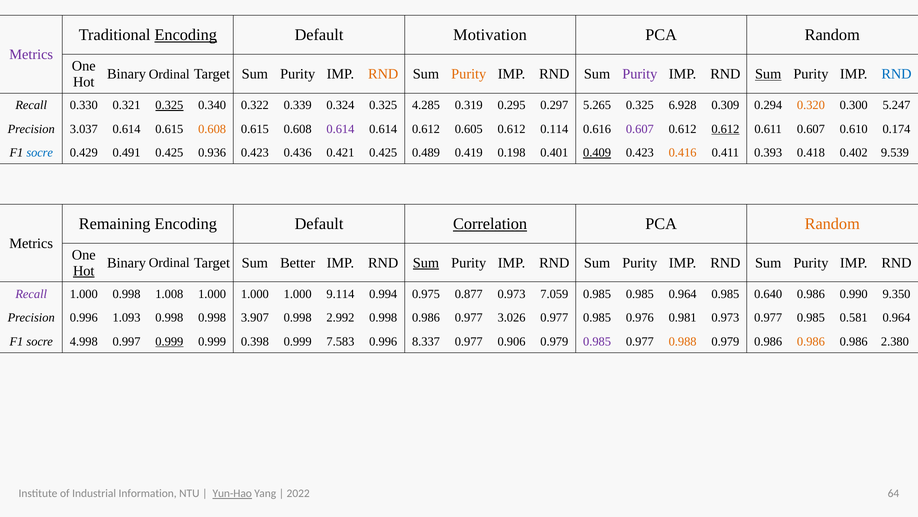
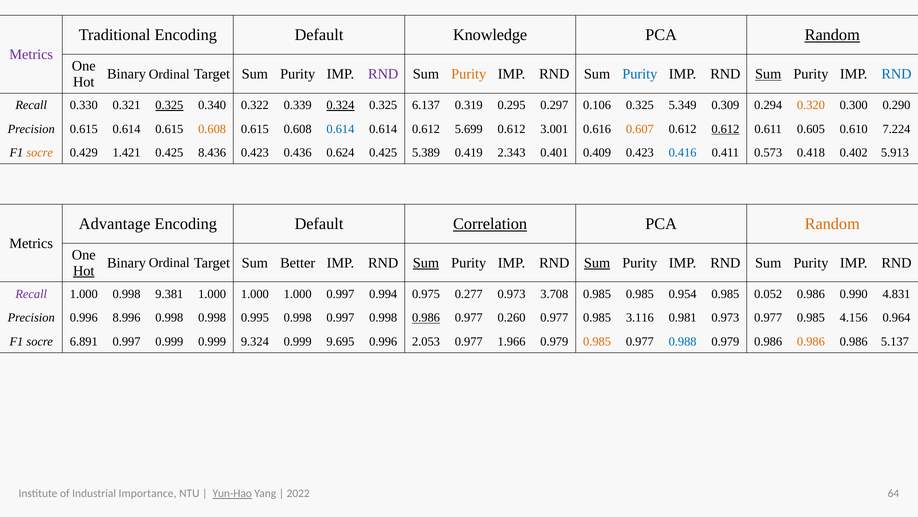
Encoding at (186, 35) underline: present -> none
Motivation: Motivation -> Knowledge
Random at (832, 35) underline: none -> present
RND at (383, 74) colour: orange -> purple
Purity at (640, 74) colour: purple -> blue
0.324 underline: none -> present
4.285: 4.285 -> 6.137
5.265: 5.265 -> 0.106
6.928: 6.928 -> 5.349
5.247: 5.247 -> 0.290
Precision 3.037: 3.037 -> 0.615
0.614 at (340, 129) colour: purple -> blue
0.605: 0.605 -> 5.699
0.114: 0.114 -> 3.001
0.607 at (640, 129) colour: purple -> orange
0.611 0.607: 0.607 -> 0.605
0.174: 0.174 -> 7.224
socre at (40, 152) colour: blue -> orange
0.491: 0.491 -> 1.421
0.936: 0.936 -> 8.436
0.421: 0.421 -> 0.624
0.489: 0.489 -> 5.389
0.198: 0.198 -> 2.343
0.409 underline: present -> none
0.416 colour: orange -> blue
0.393: 0.393 -> 0.573
9.539: 9.539 -> 5.913
Remaining: Remaining -> Advantage
Sum at (597, 263) underline: none -> present
1.008: 1.008 -> 9.381
1.000 9.114: 9.114 -> 0.997
0.877: 0.877 -> 0.277
7.059: 7.059 -> 3.708
0.985 0.964: 0.964 -> 0.954
0.640: 0.640 -> 0.052
9.350: 9.350 -> 4.831
1.093: 1.093 -> 8.996
3.907: 3.907 -> 0.995
0.998 2.992: 2.992 -> 0.997
0.986 at (426, 317) underline: none -> present
3.026: 3.026 -> 0.260
0.976: 0.976 -> 3.116
0.581: 0.581 -> 4.156
4.998: 4.998 -> 6.891
0.999 at (169, 341) underline: present -> none
0.398: 0.398 -> 9.324
7.583: 7.583 -> 9.695
8.337: 8.337 -> 2.053
0.906: 0.906 -> 1.966
0.985 at (597, 341) colour: purple -> orange
0.988 colour: orange -> blue
2.380: 2.380 -> 5.137
Information: Information -> Importance
